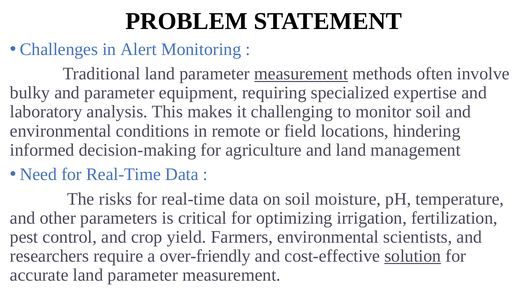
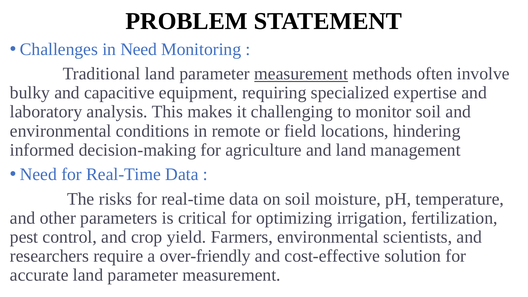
in Alert: Alert -> Need
and parameter: parameter -> capacitive
solution underline: present -> none
